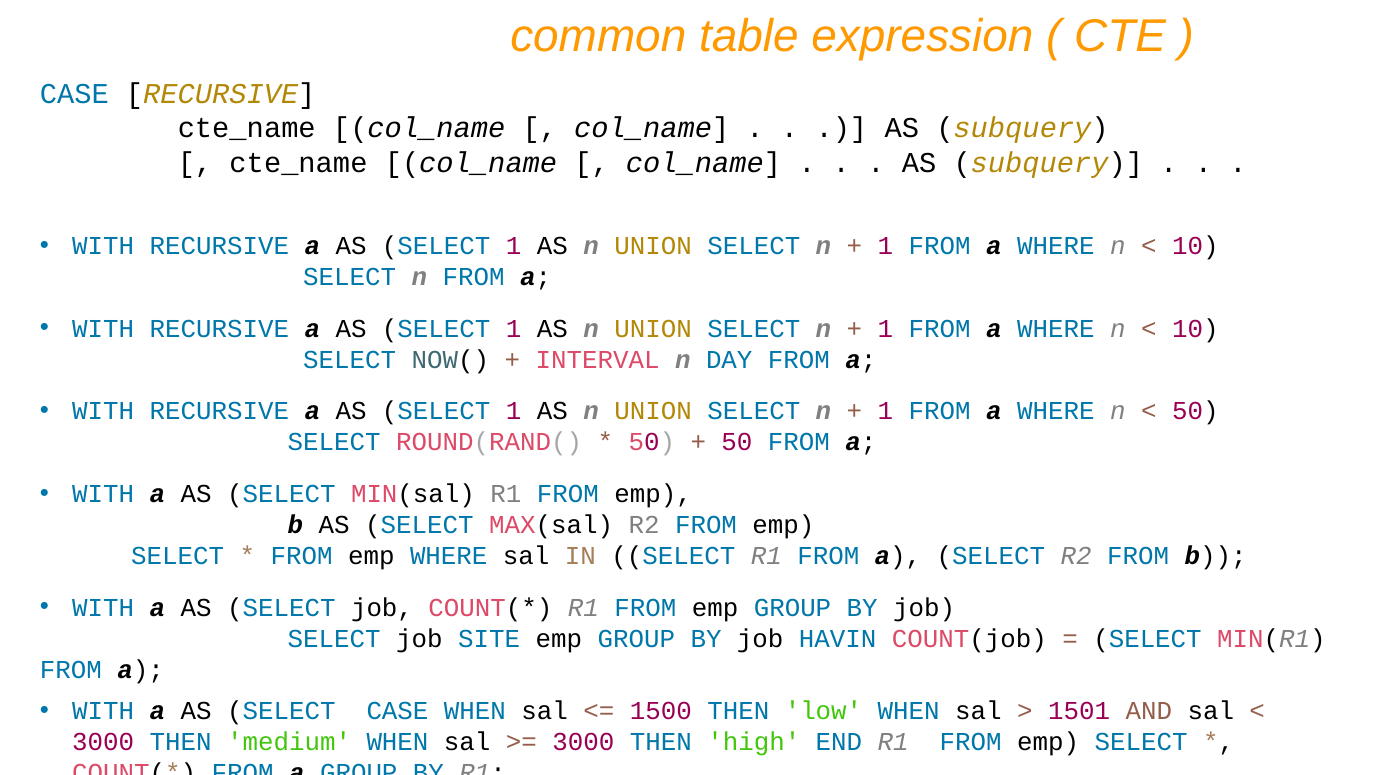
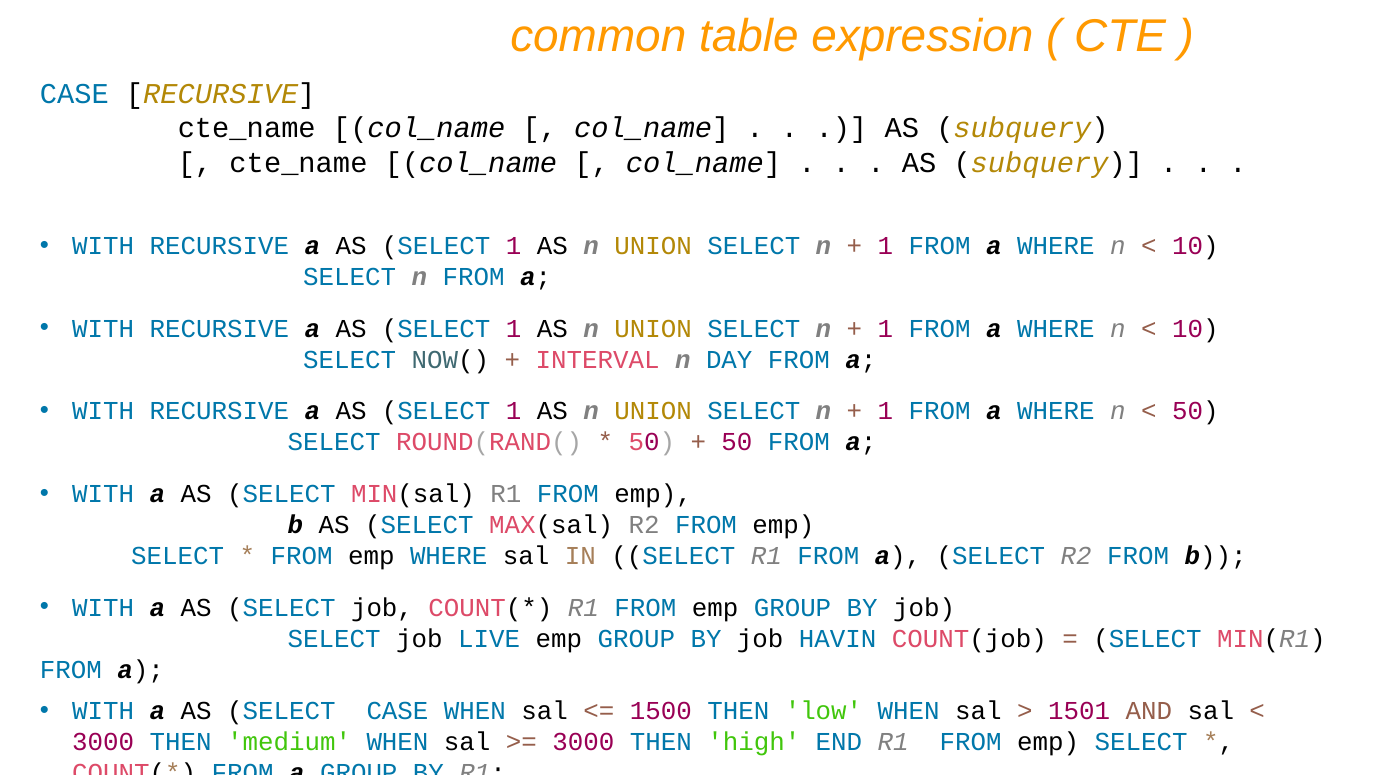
SITE: SITE -> LIVE
